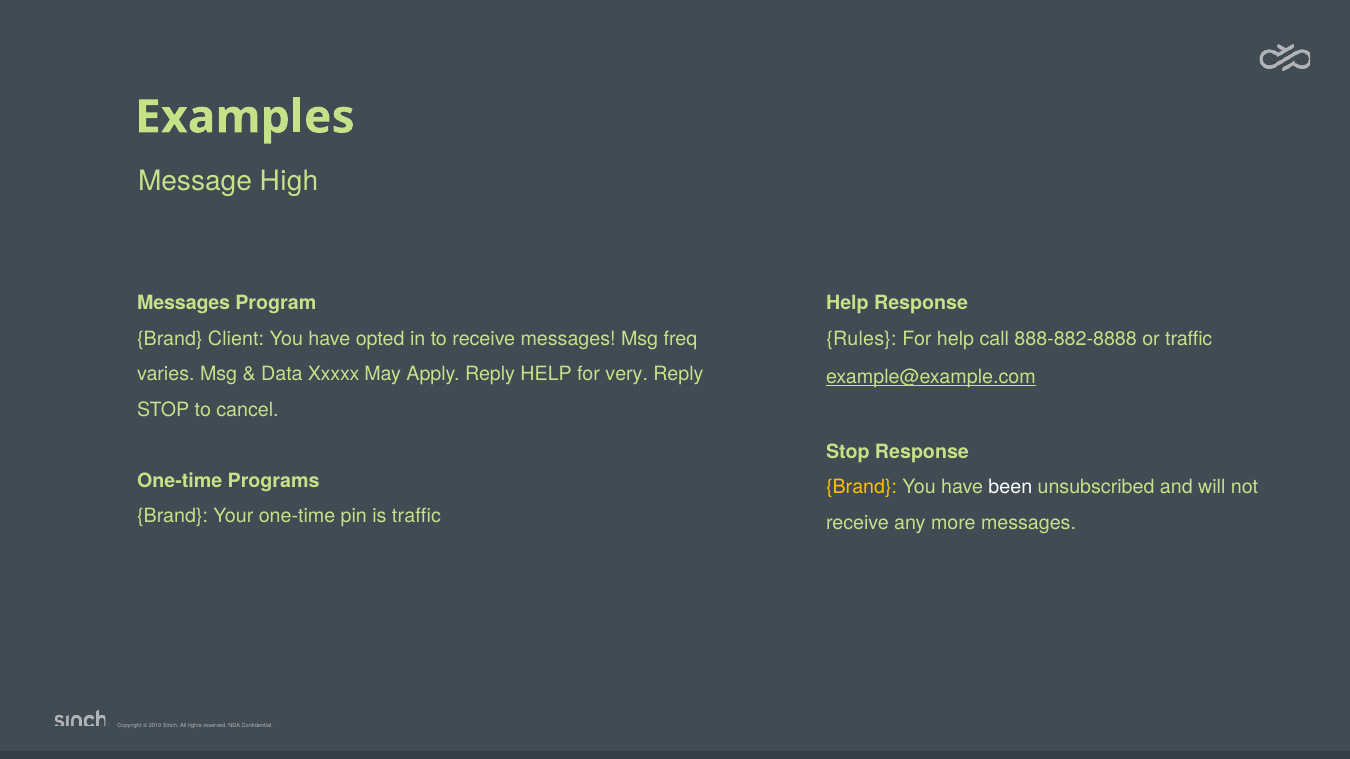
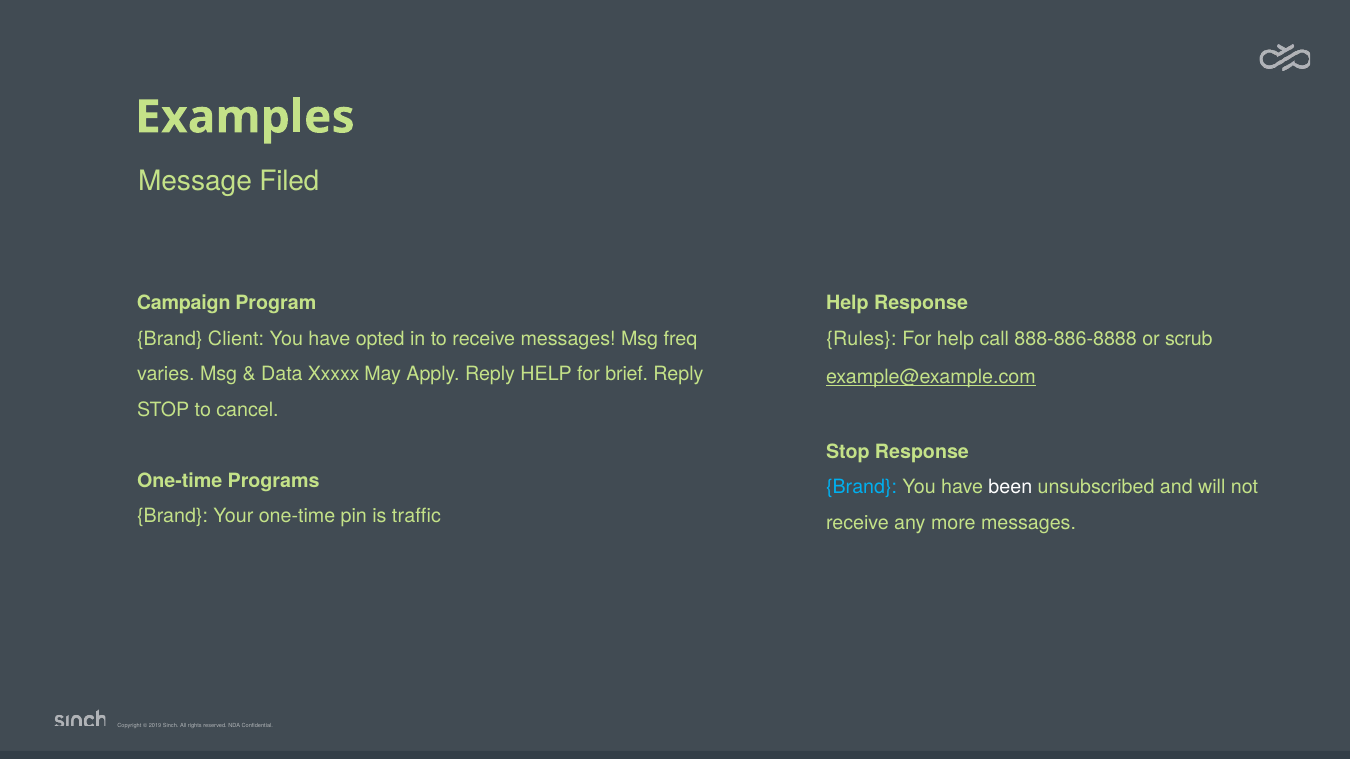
High: High -> Filed
Messages at (184, 304): Messages -> Campaign
888-882-8888: 888-882-8888 -> 888-886-8888
or traffic: traffic -> scrub
very: very -> brief
Brand at (862, 488) colour: yellow -> light blue
